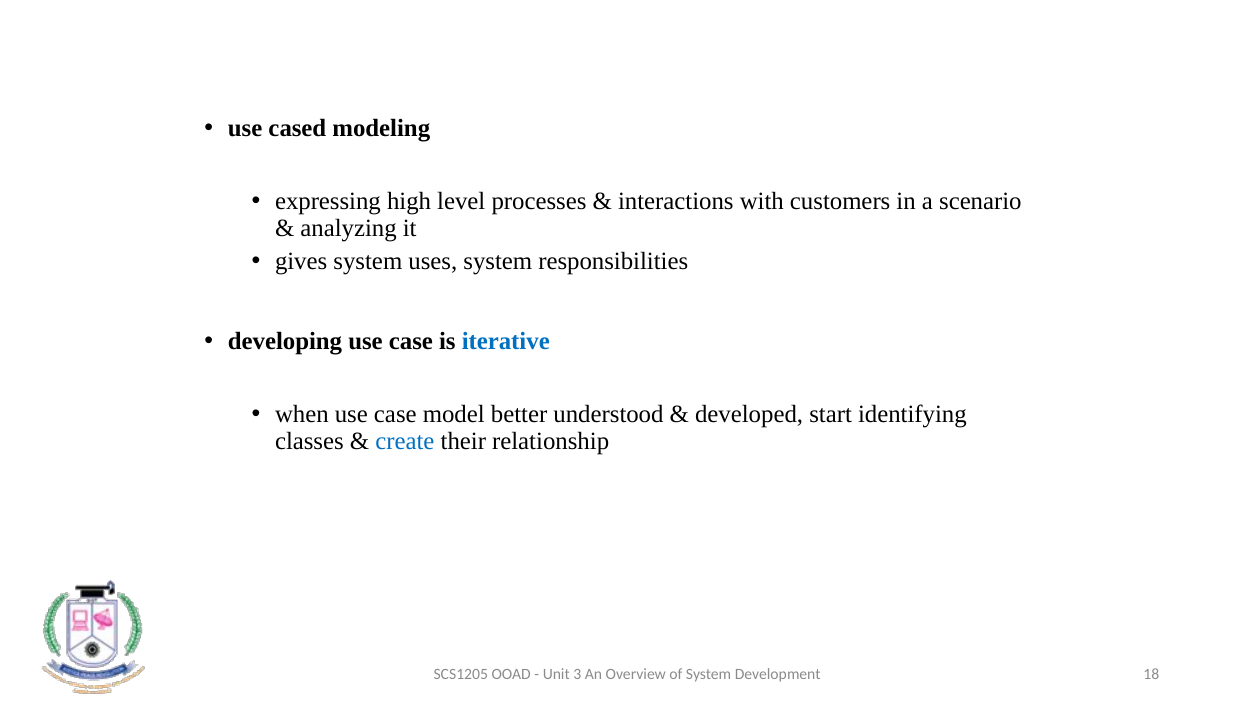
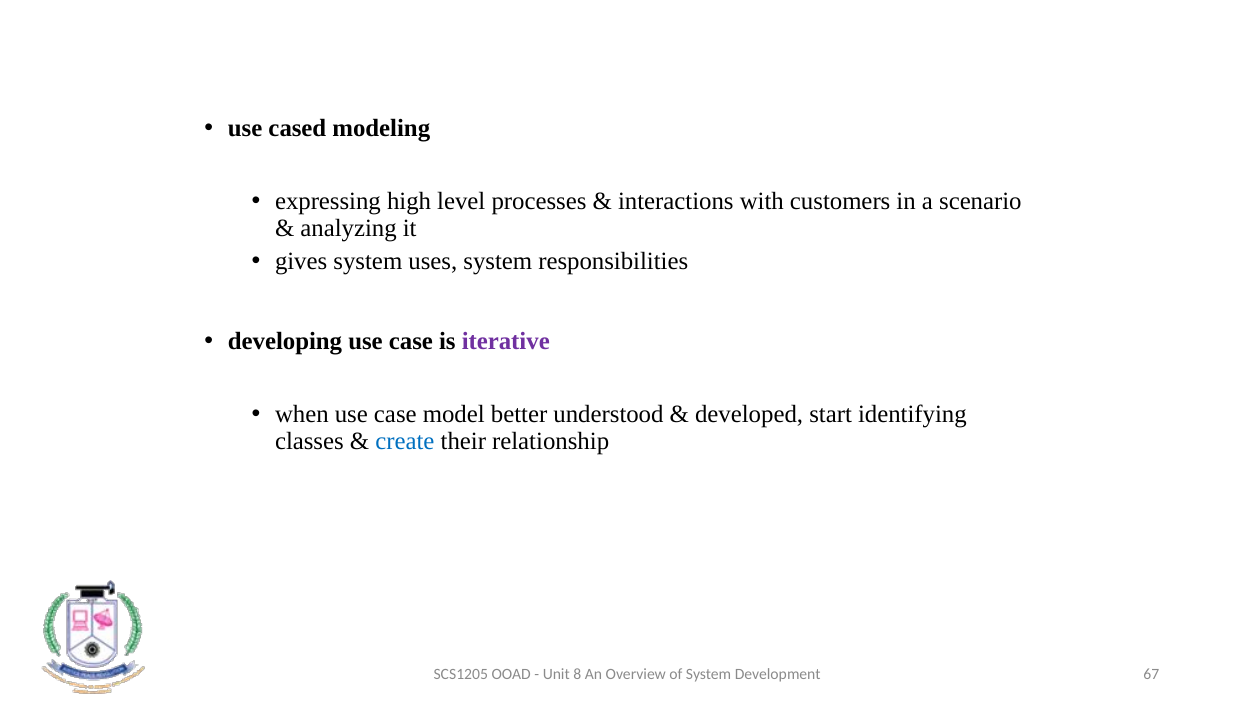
iterative colour: blue -> purple
3: 3 -> 8
18: 18 -> 67
